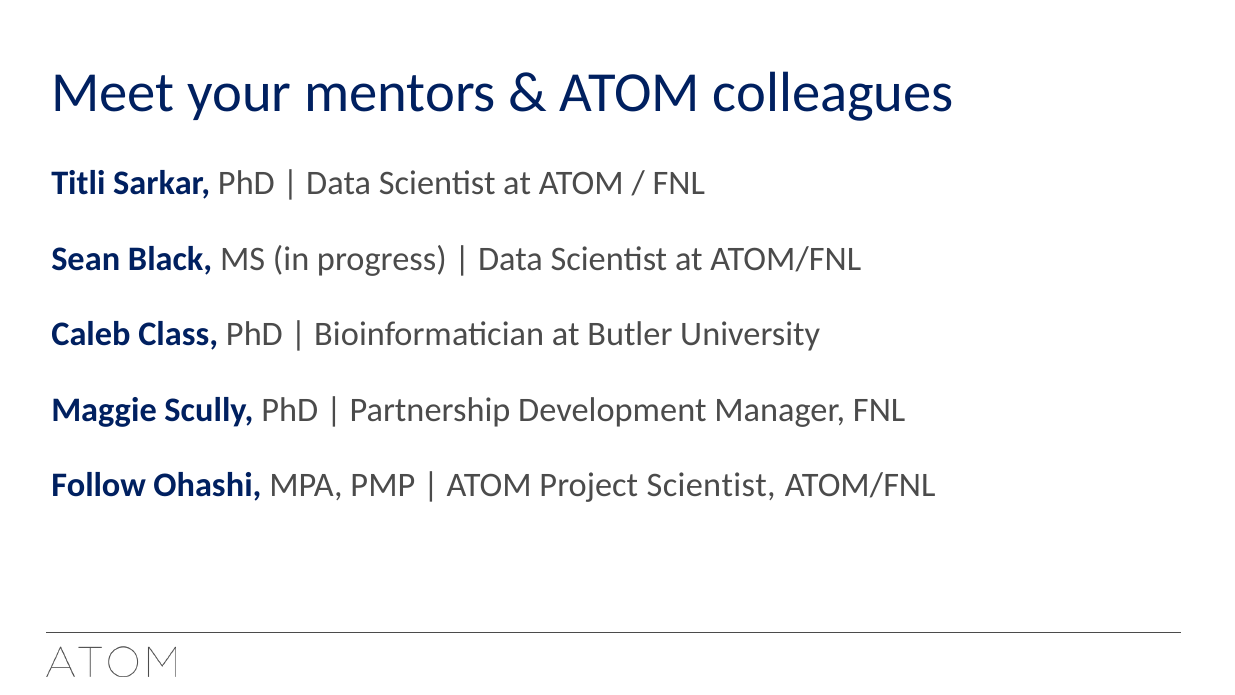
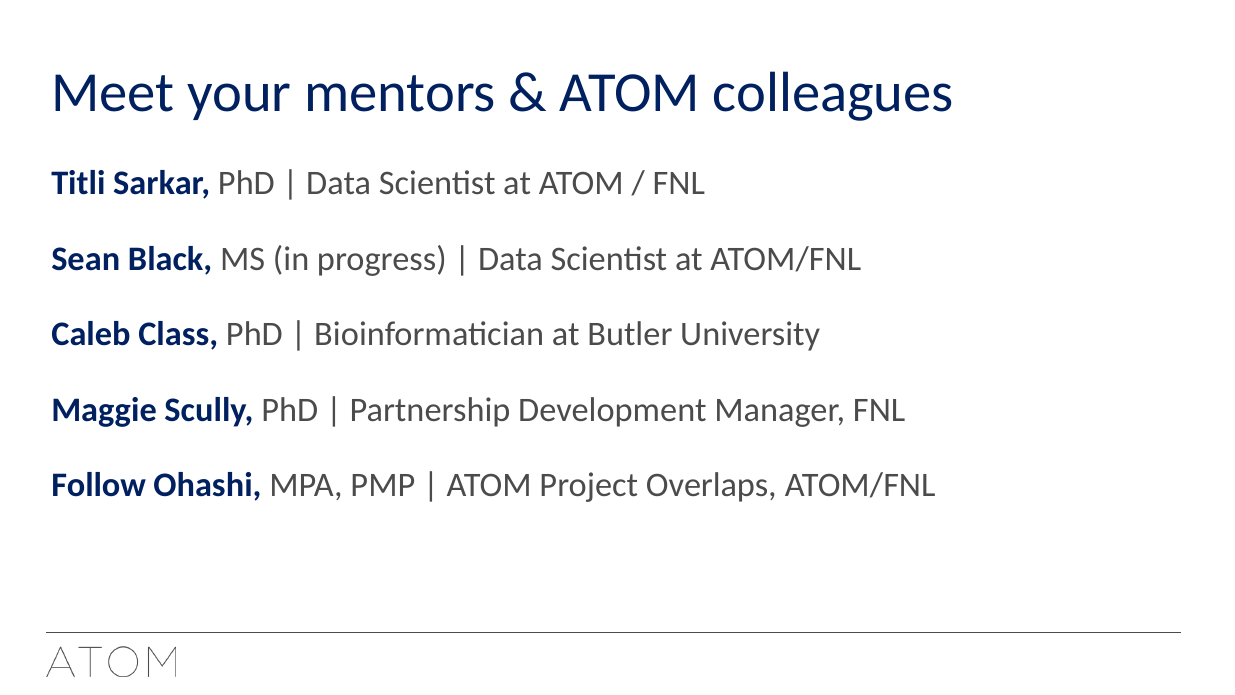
Project Scientist: Scientist -> Overlaps
